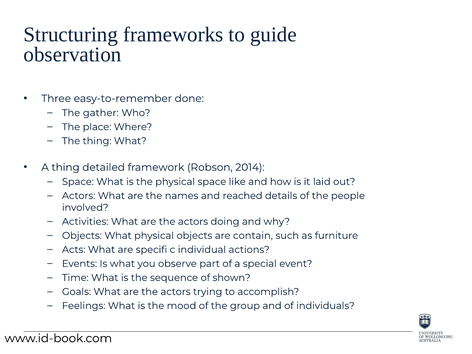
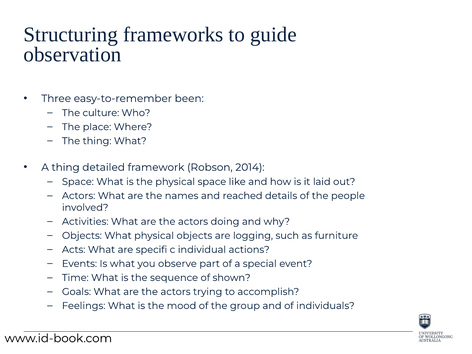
done: done -> been
gather: gather -> culture
contain: contain -> logging
